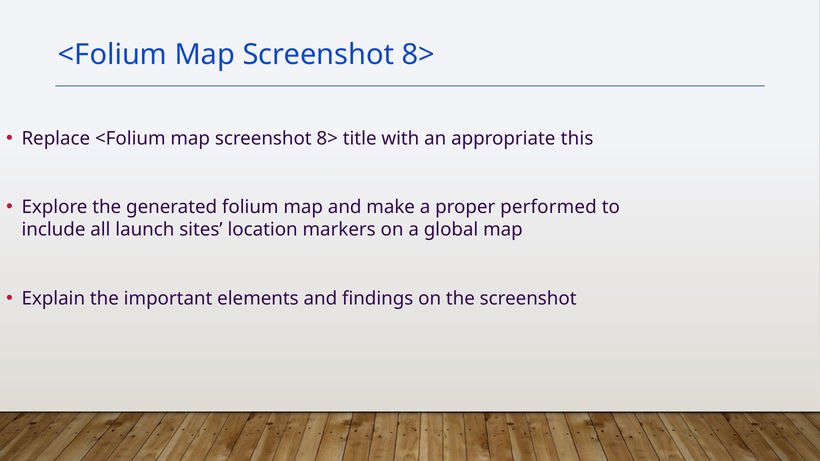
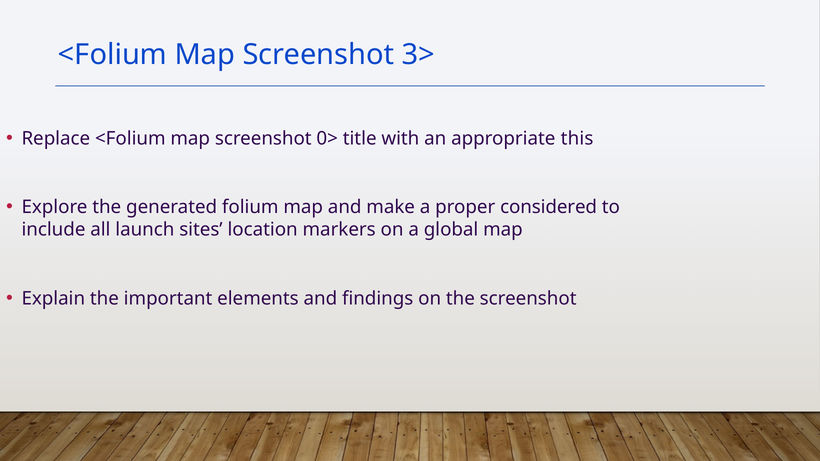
8> at (418, 55): 8> -> 3>
8> at (327, 138): 8> -> 0>
performed: performed -> considered
